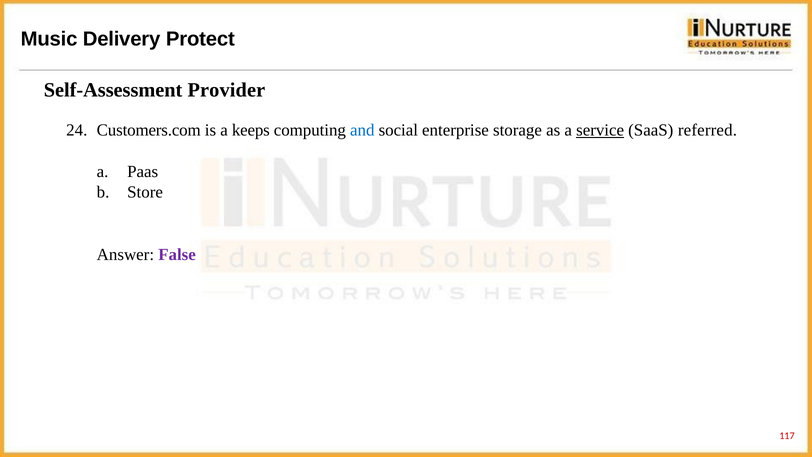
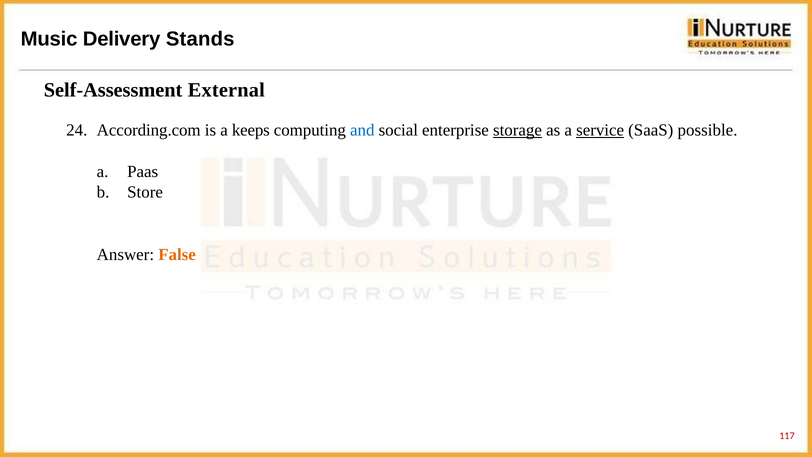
Protect: Protect -> Stands
Provider: Provider -> External
Customers.com: Customers.com -> According.com
storage underline: none -> present
referred: referred -> possible
False colour: purple -> orange
